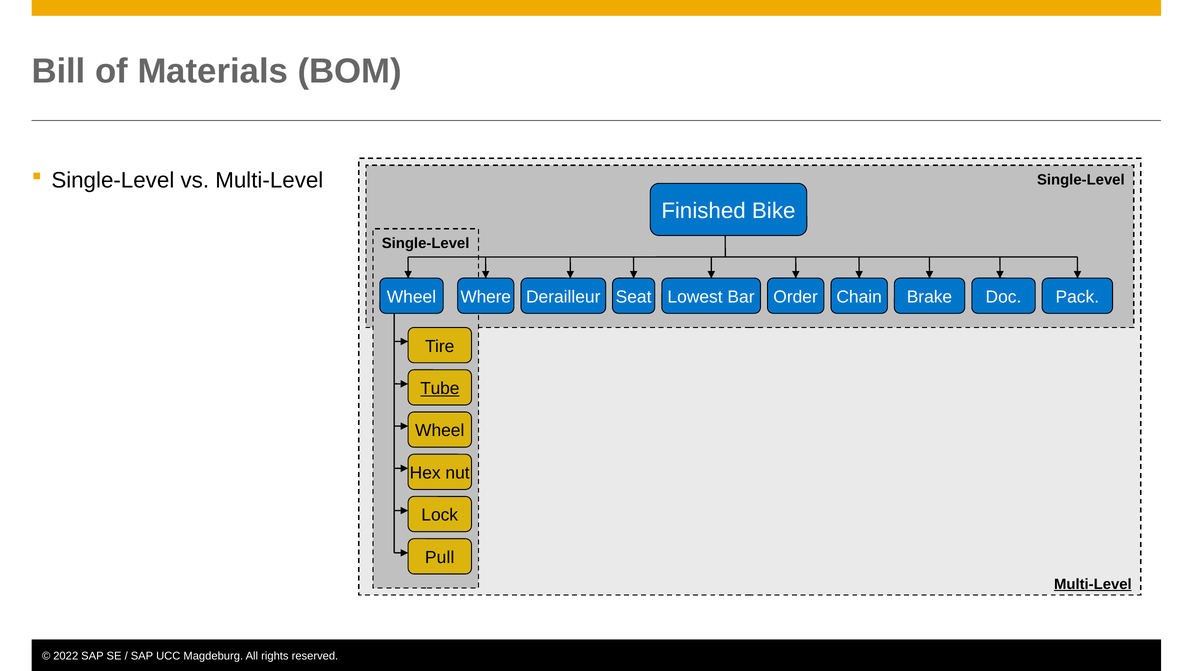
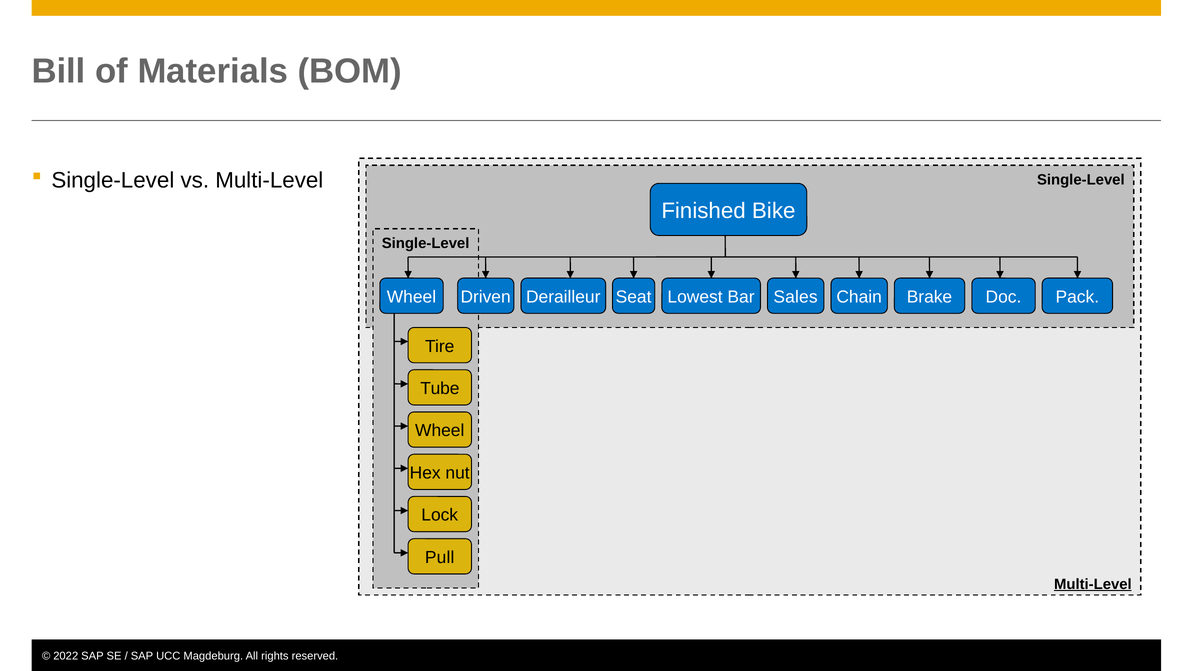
Where: Where -> Driven
Order: Order -> Sales
Tube underline: present -> none
